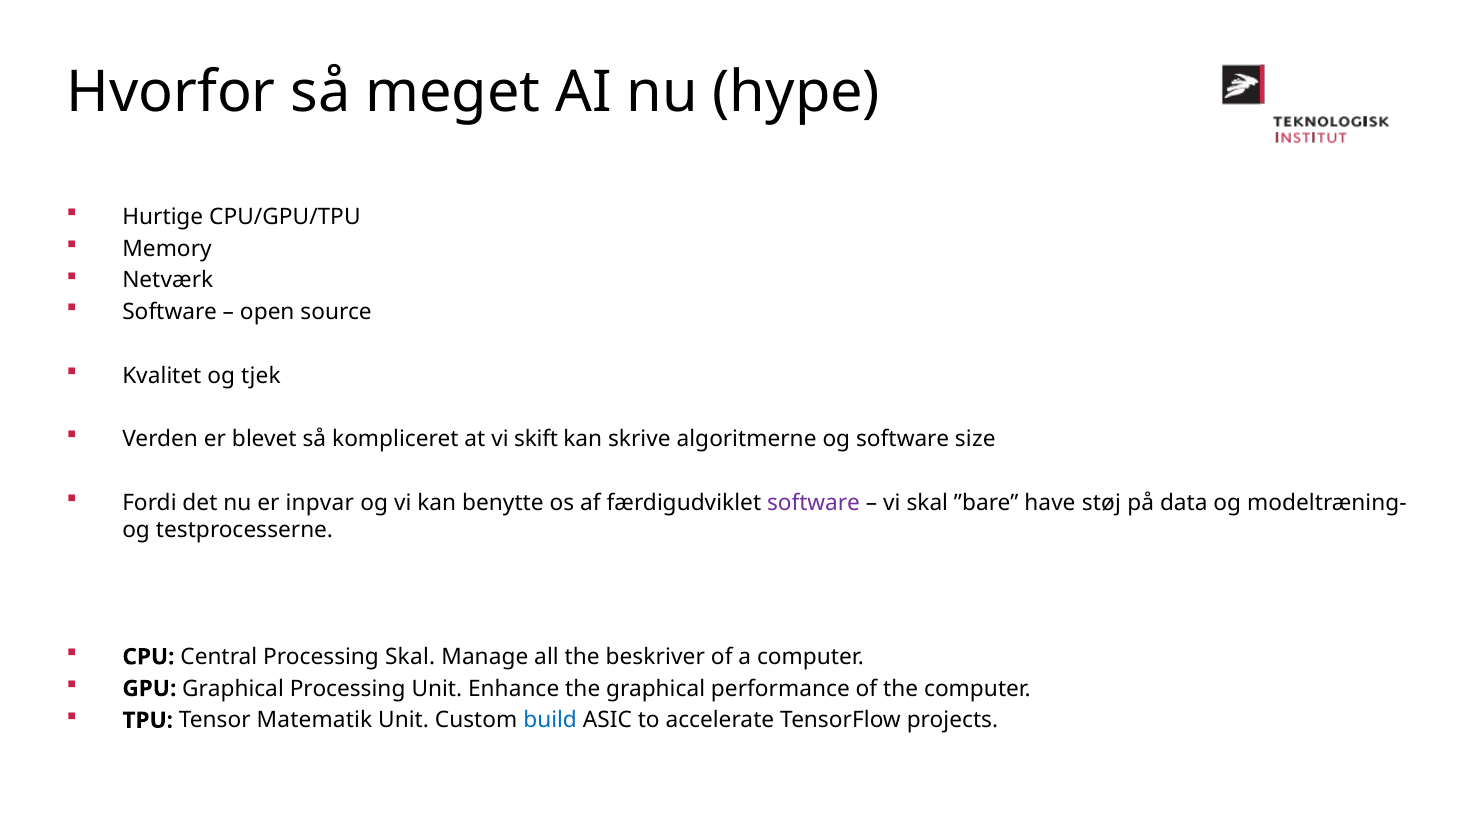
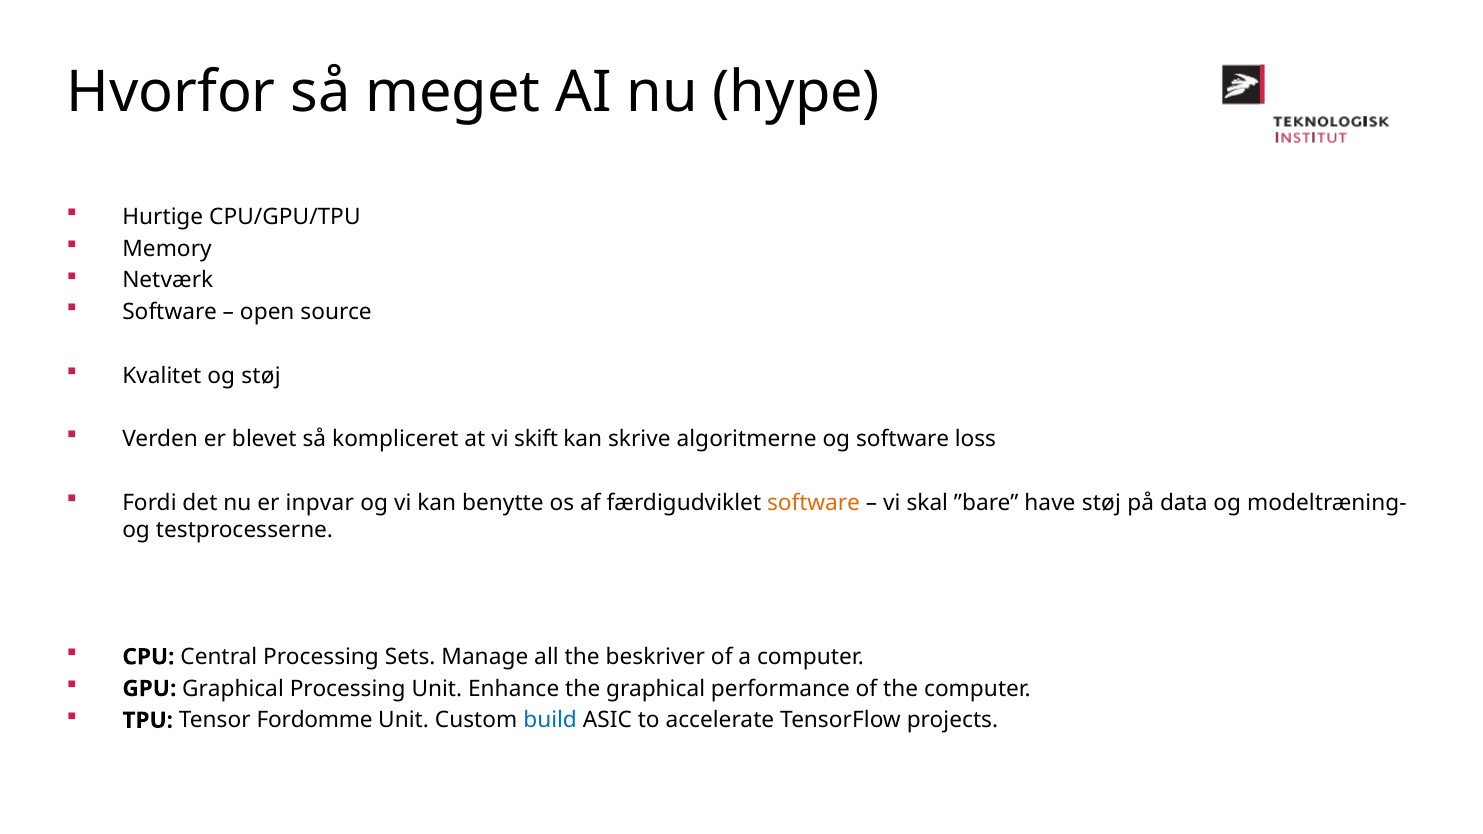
og tjek: tjek -> støj
size: size -> loss
software at (814, 503) colour: purple -> orange
Processing Skal: Skal -> Sets
Matematik: Matematik -> Fordomme
